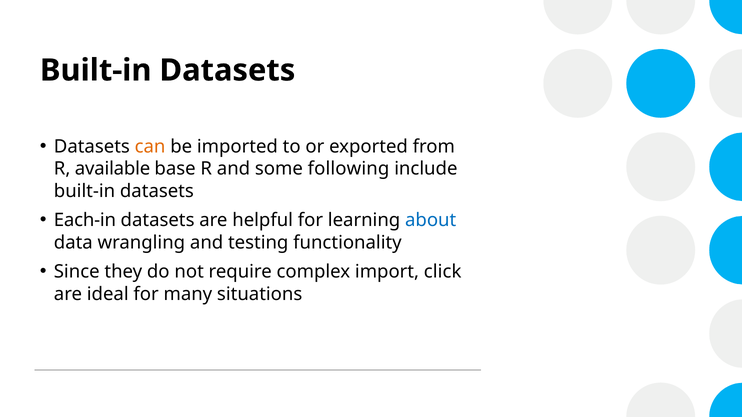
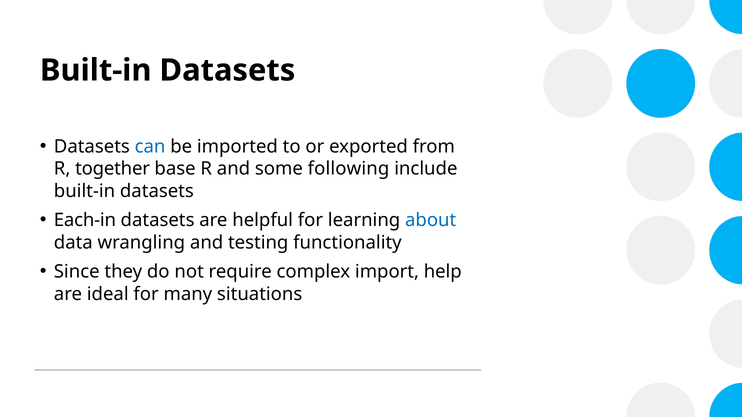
can colour: orange -> blue
available: available -> together
click: click -> help
